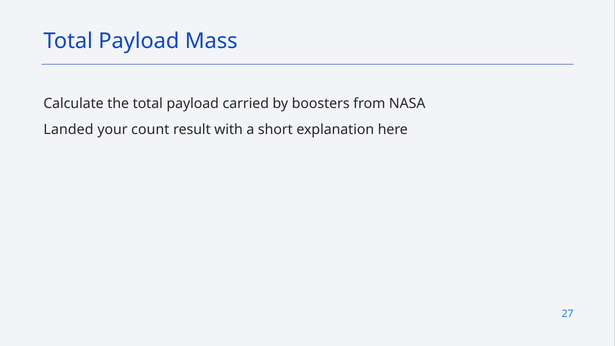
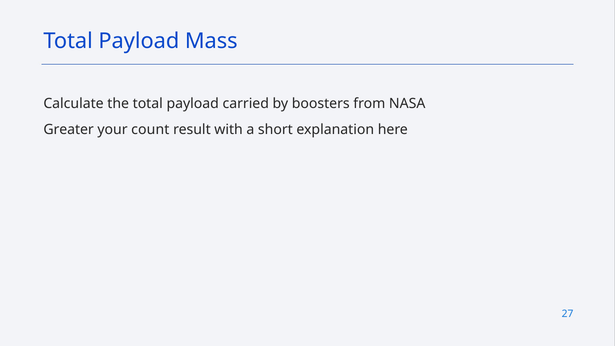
Landed: Landed -> Greater
